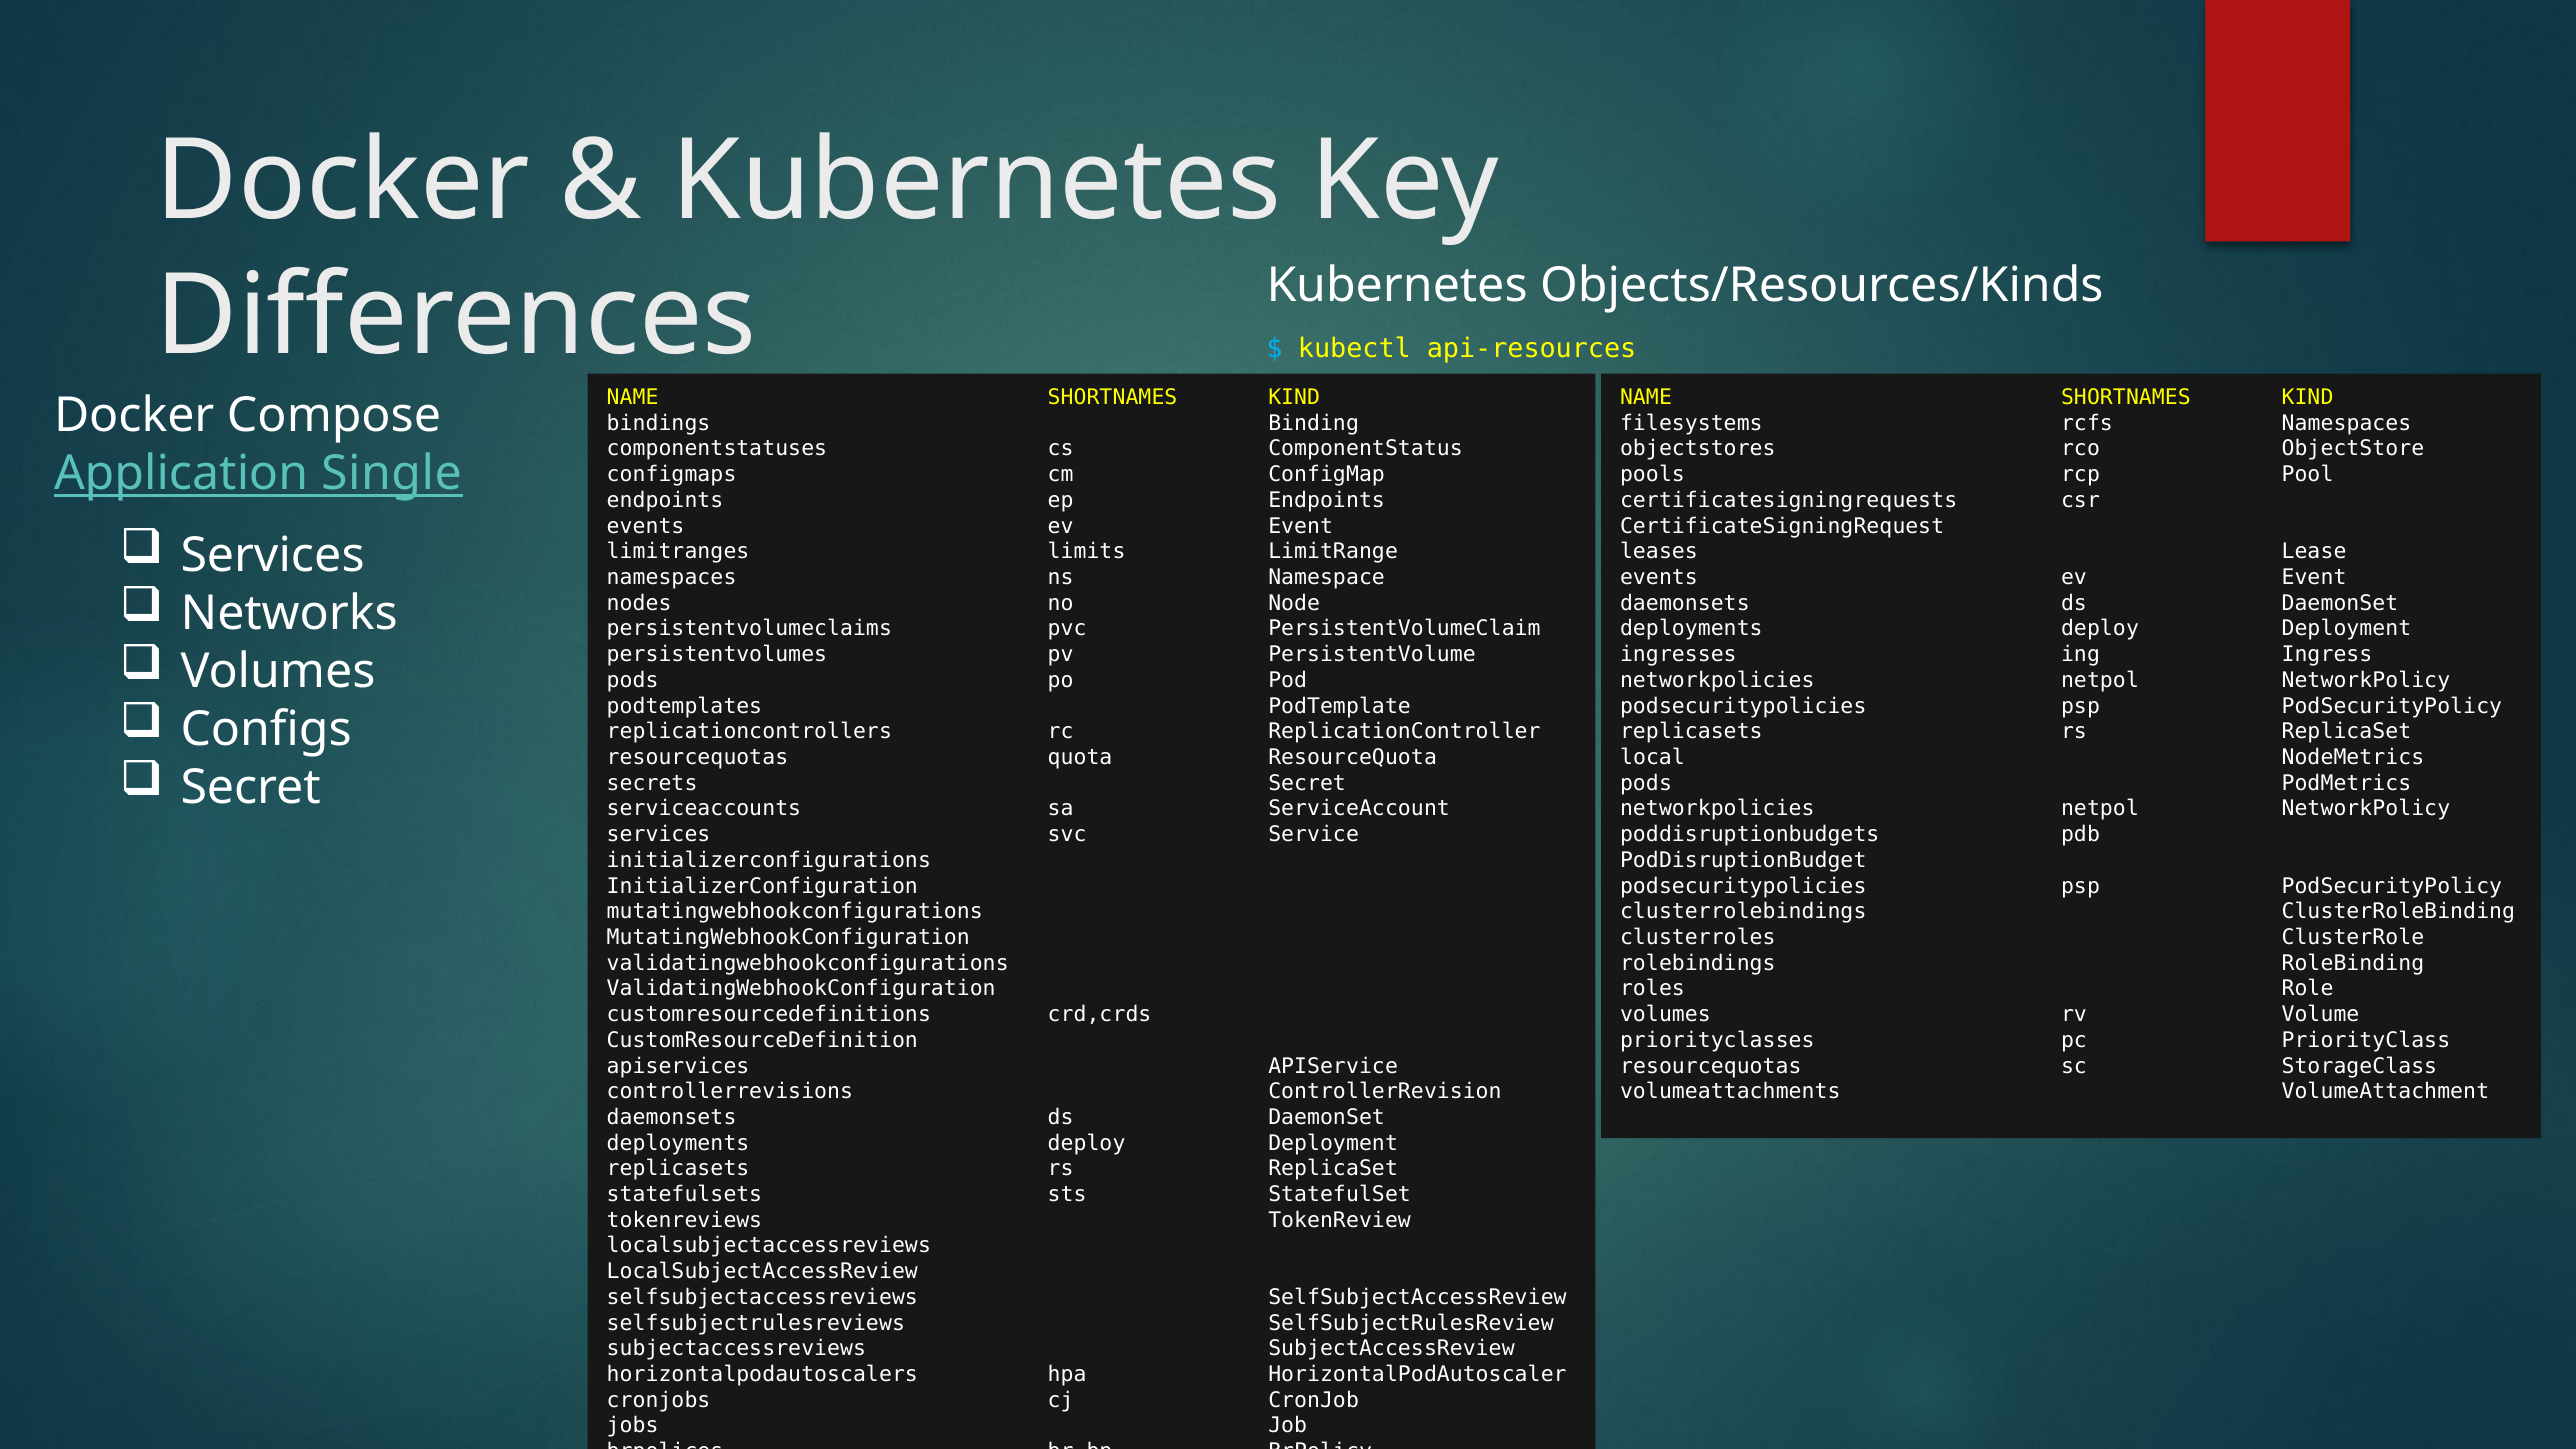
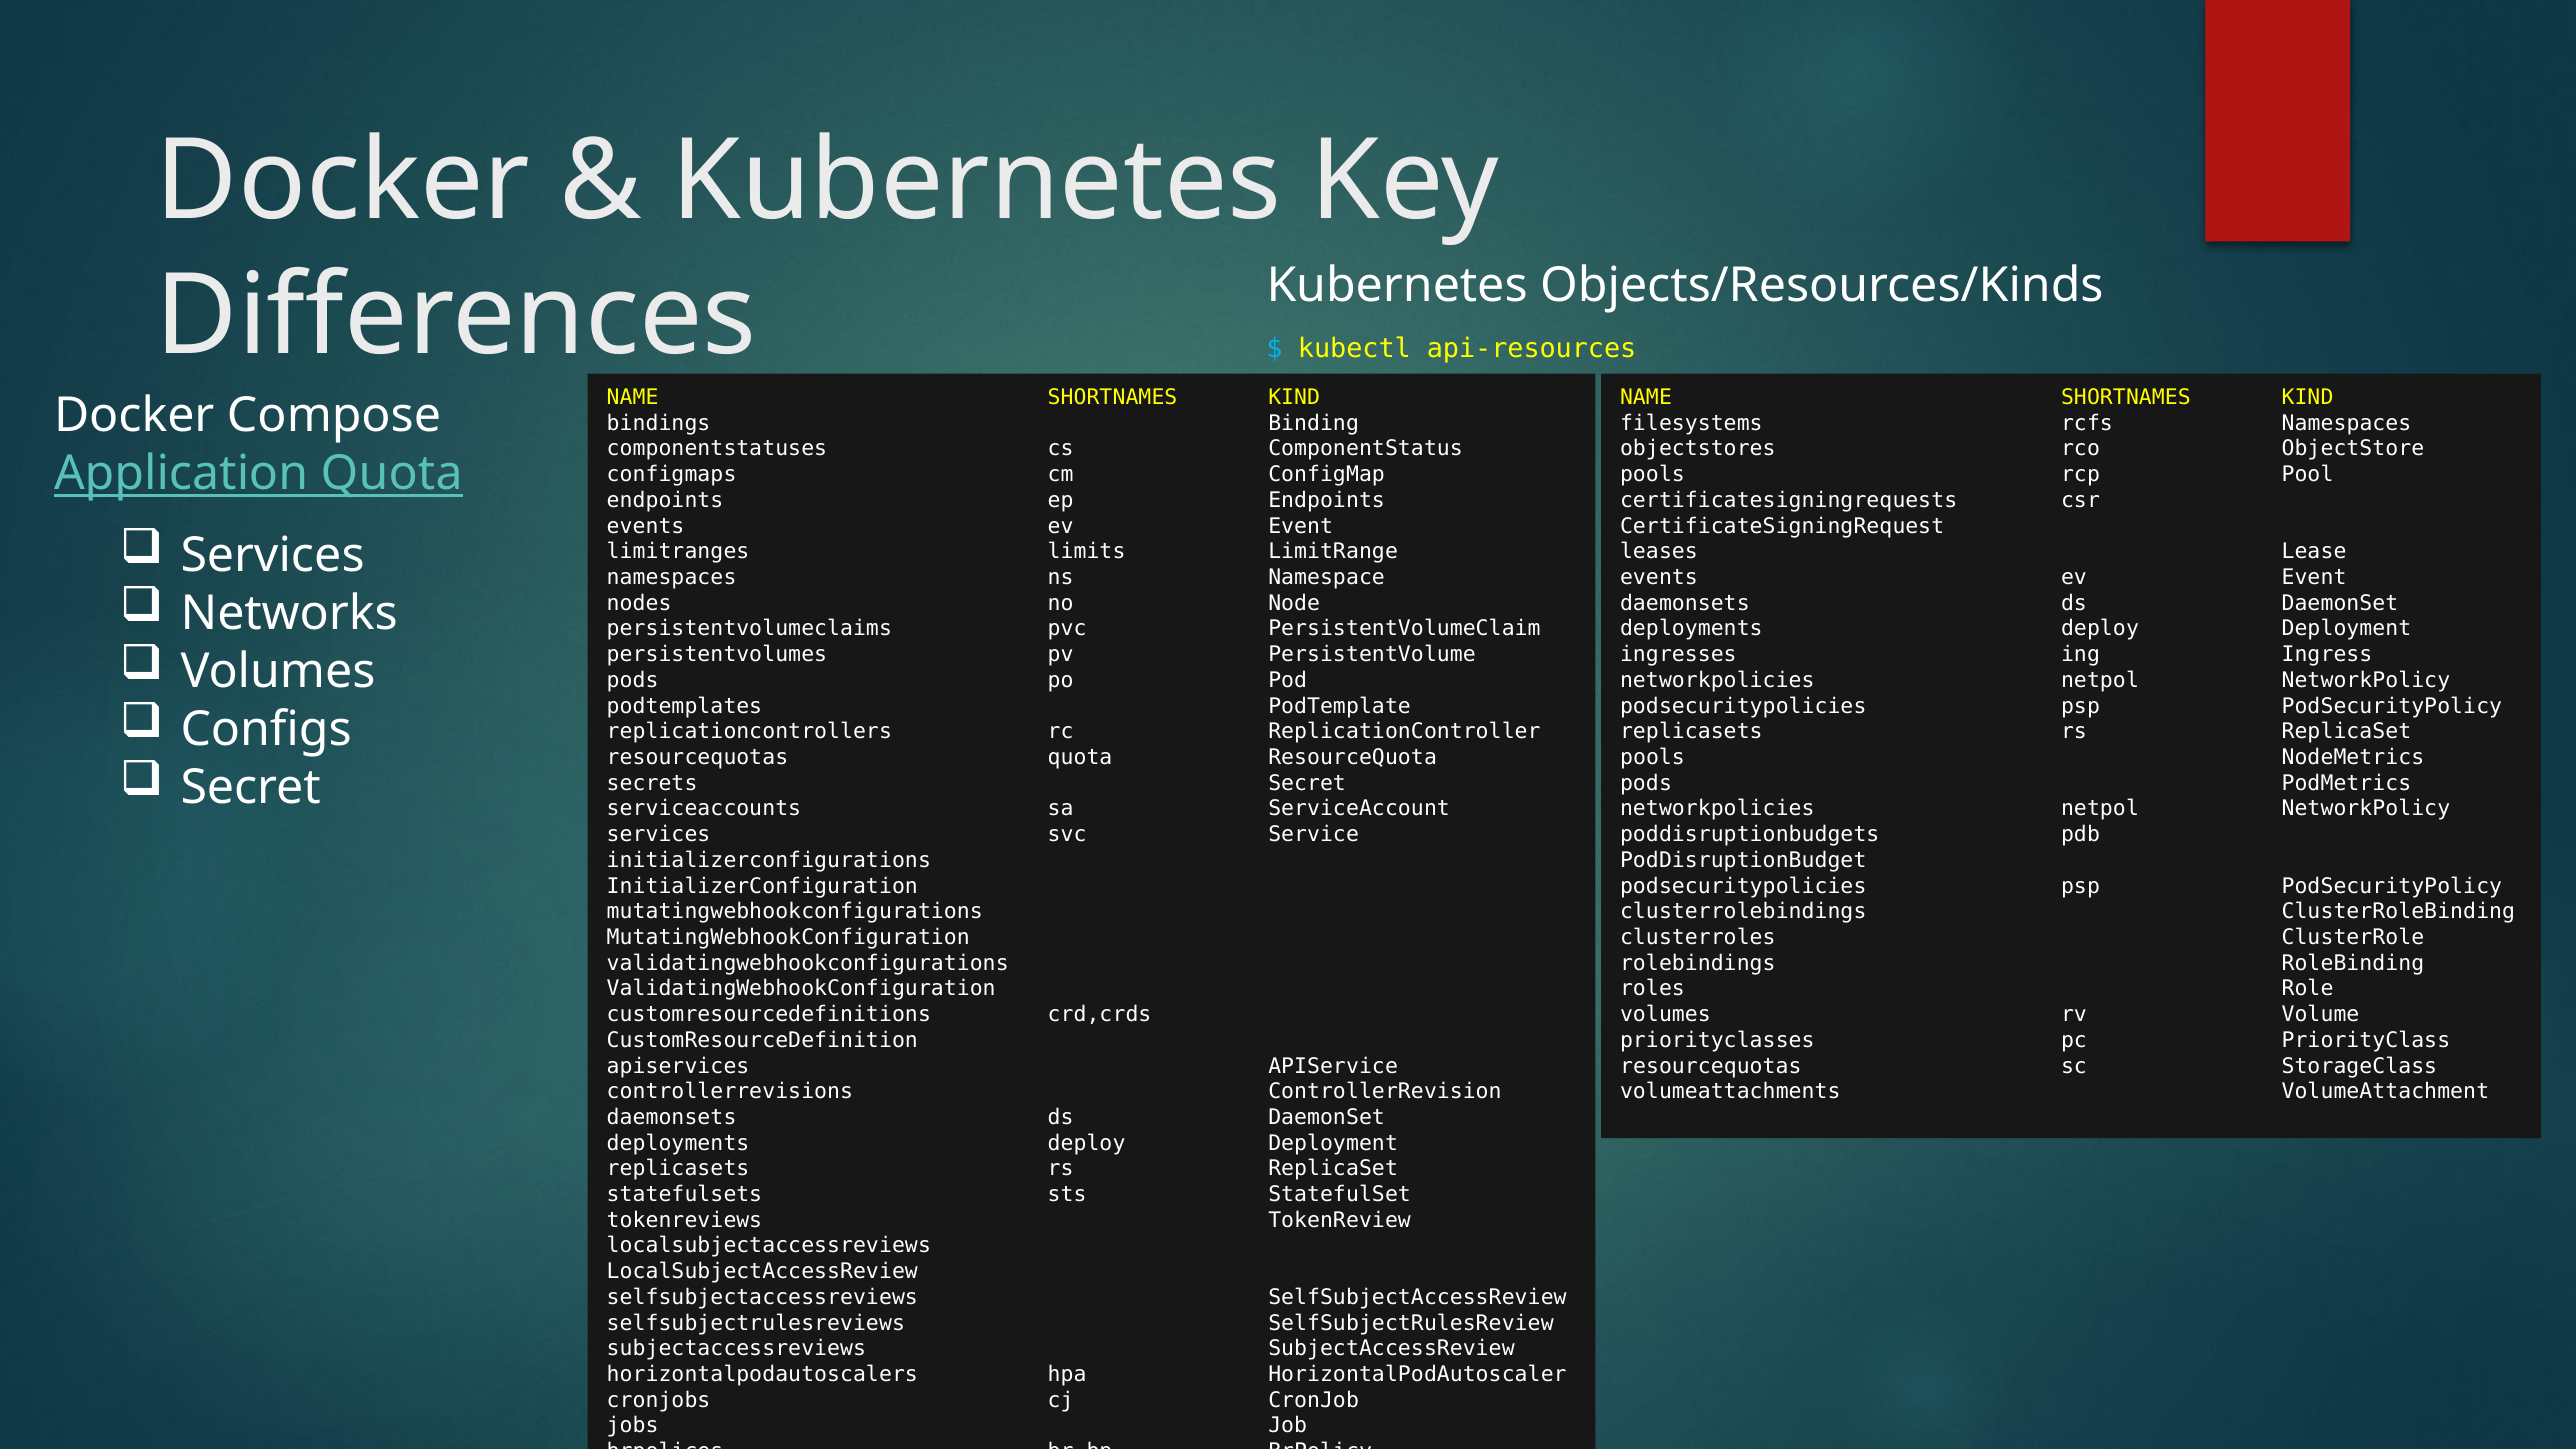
Application Single: Single -> Quota
local at (1652, 757): local -> pools
